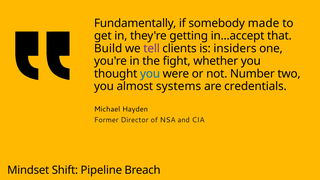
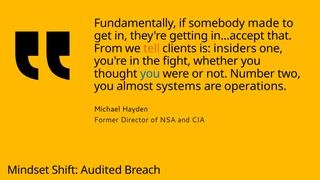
Build: Build -> From
tell colour: purple -> orange
credentials: credentials -> operations
Pipeline: Pipeline -> Audited
